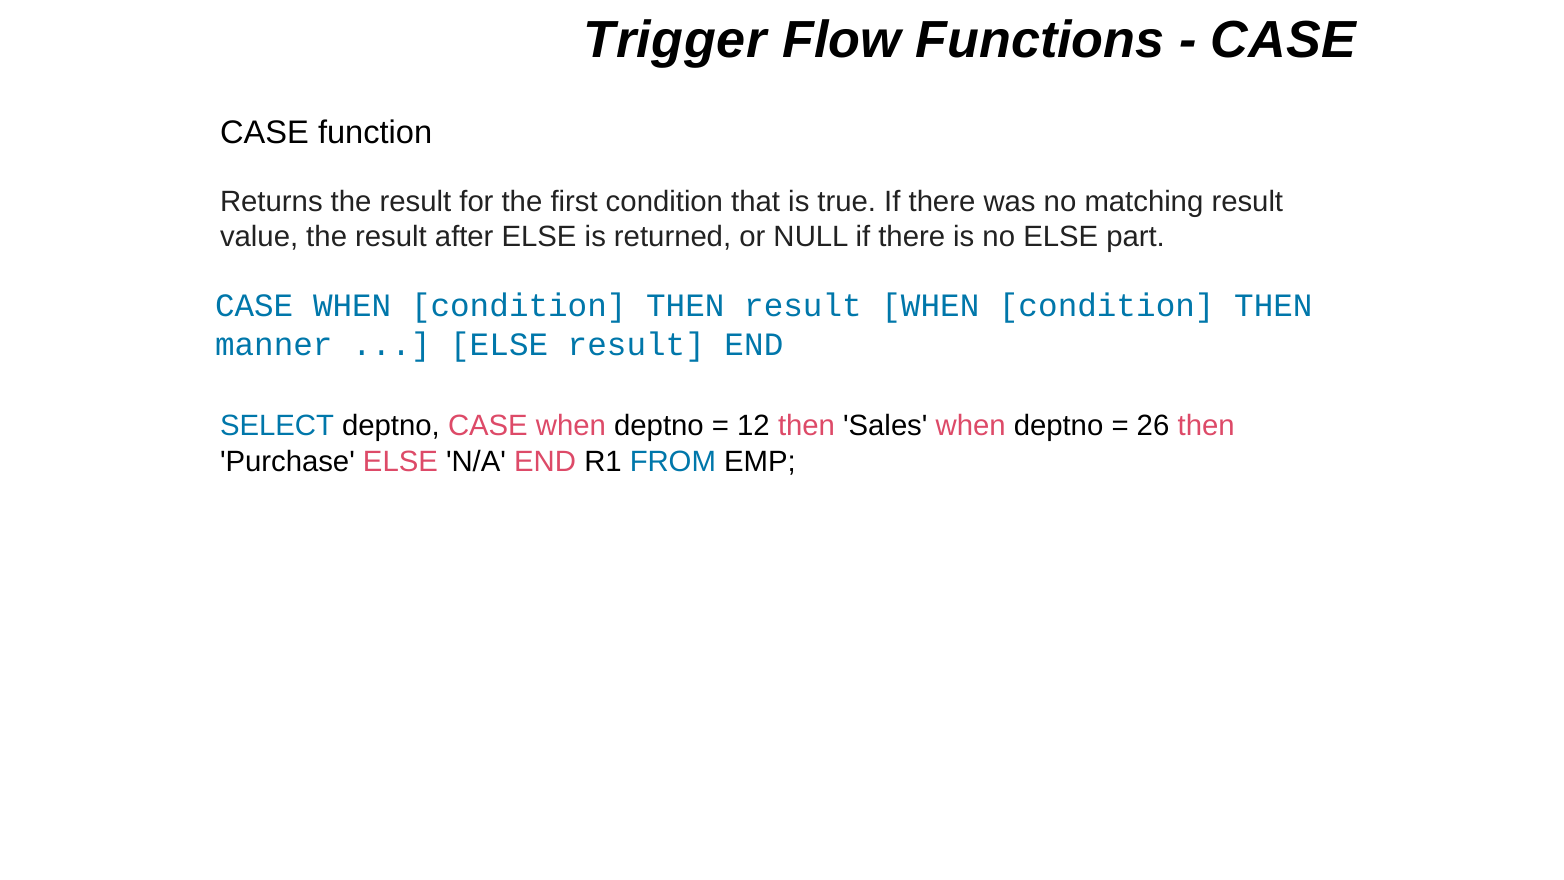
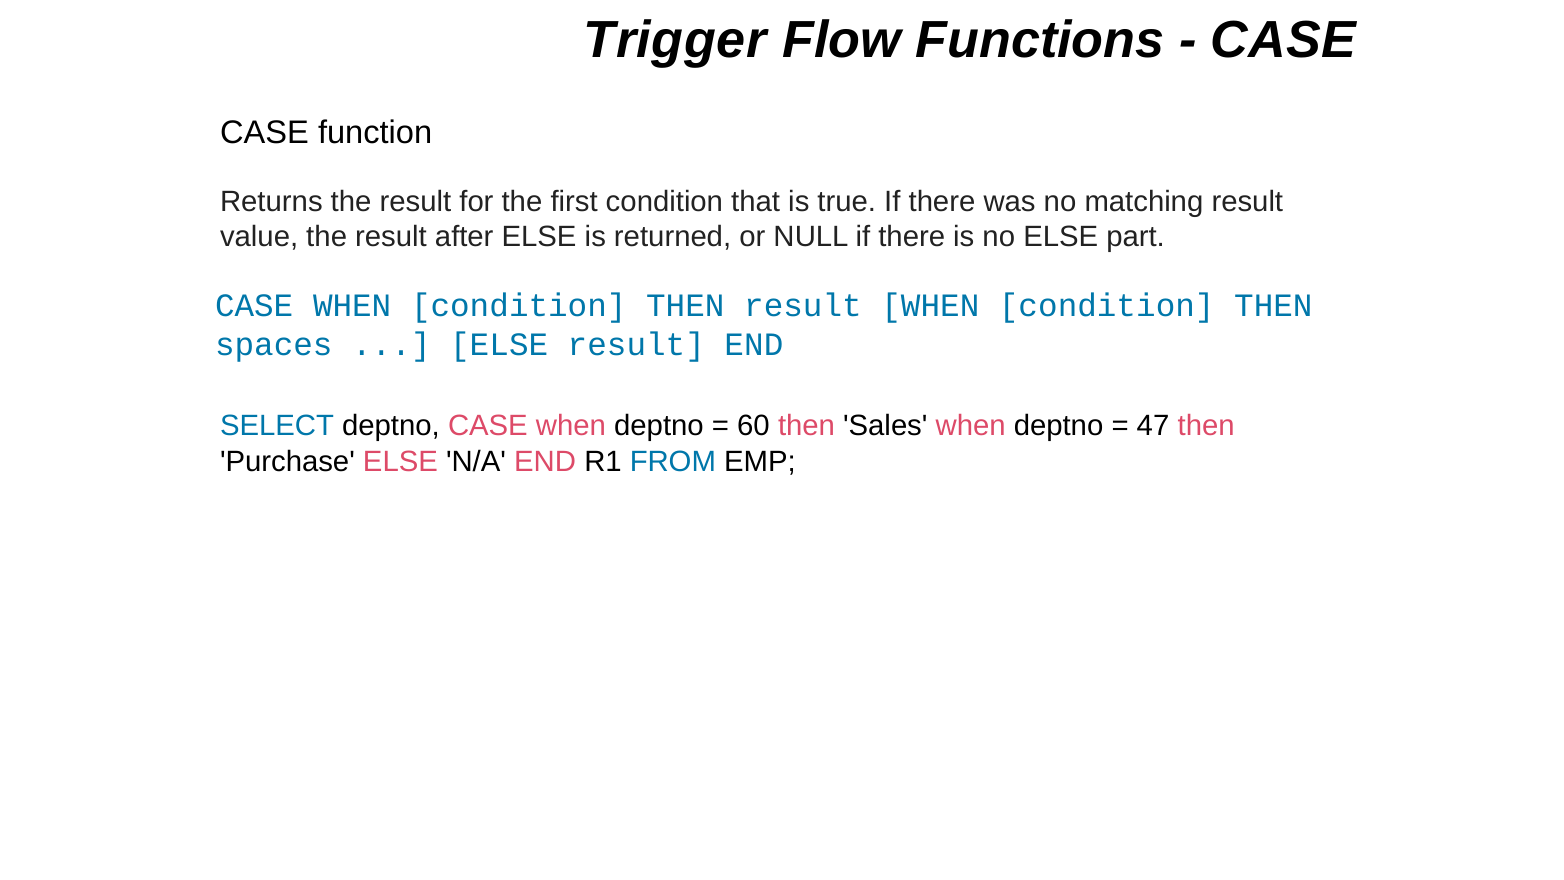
manner: manner -> spaces
12: 12 -> 60
26: 26 -> 47
